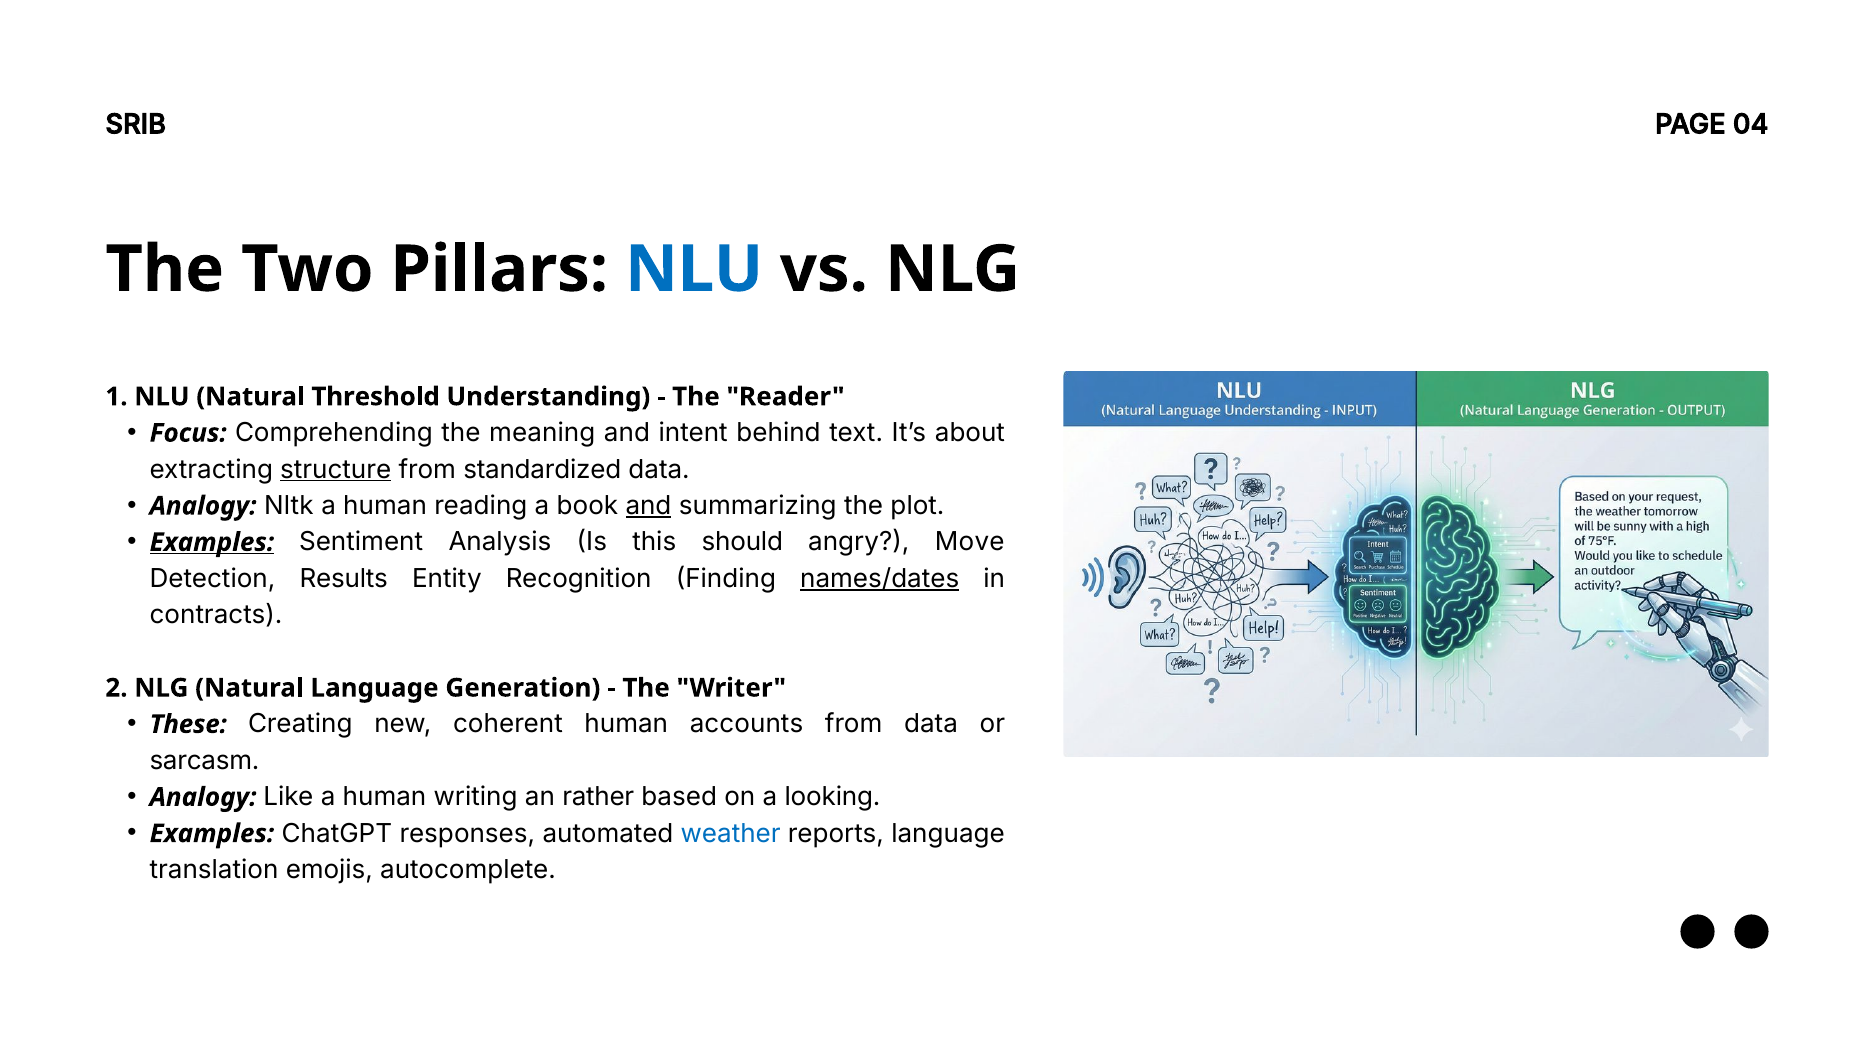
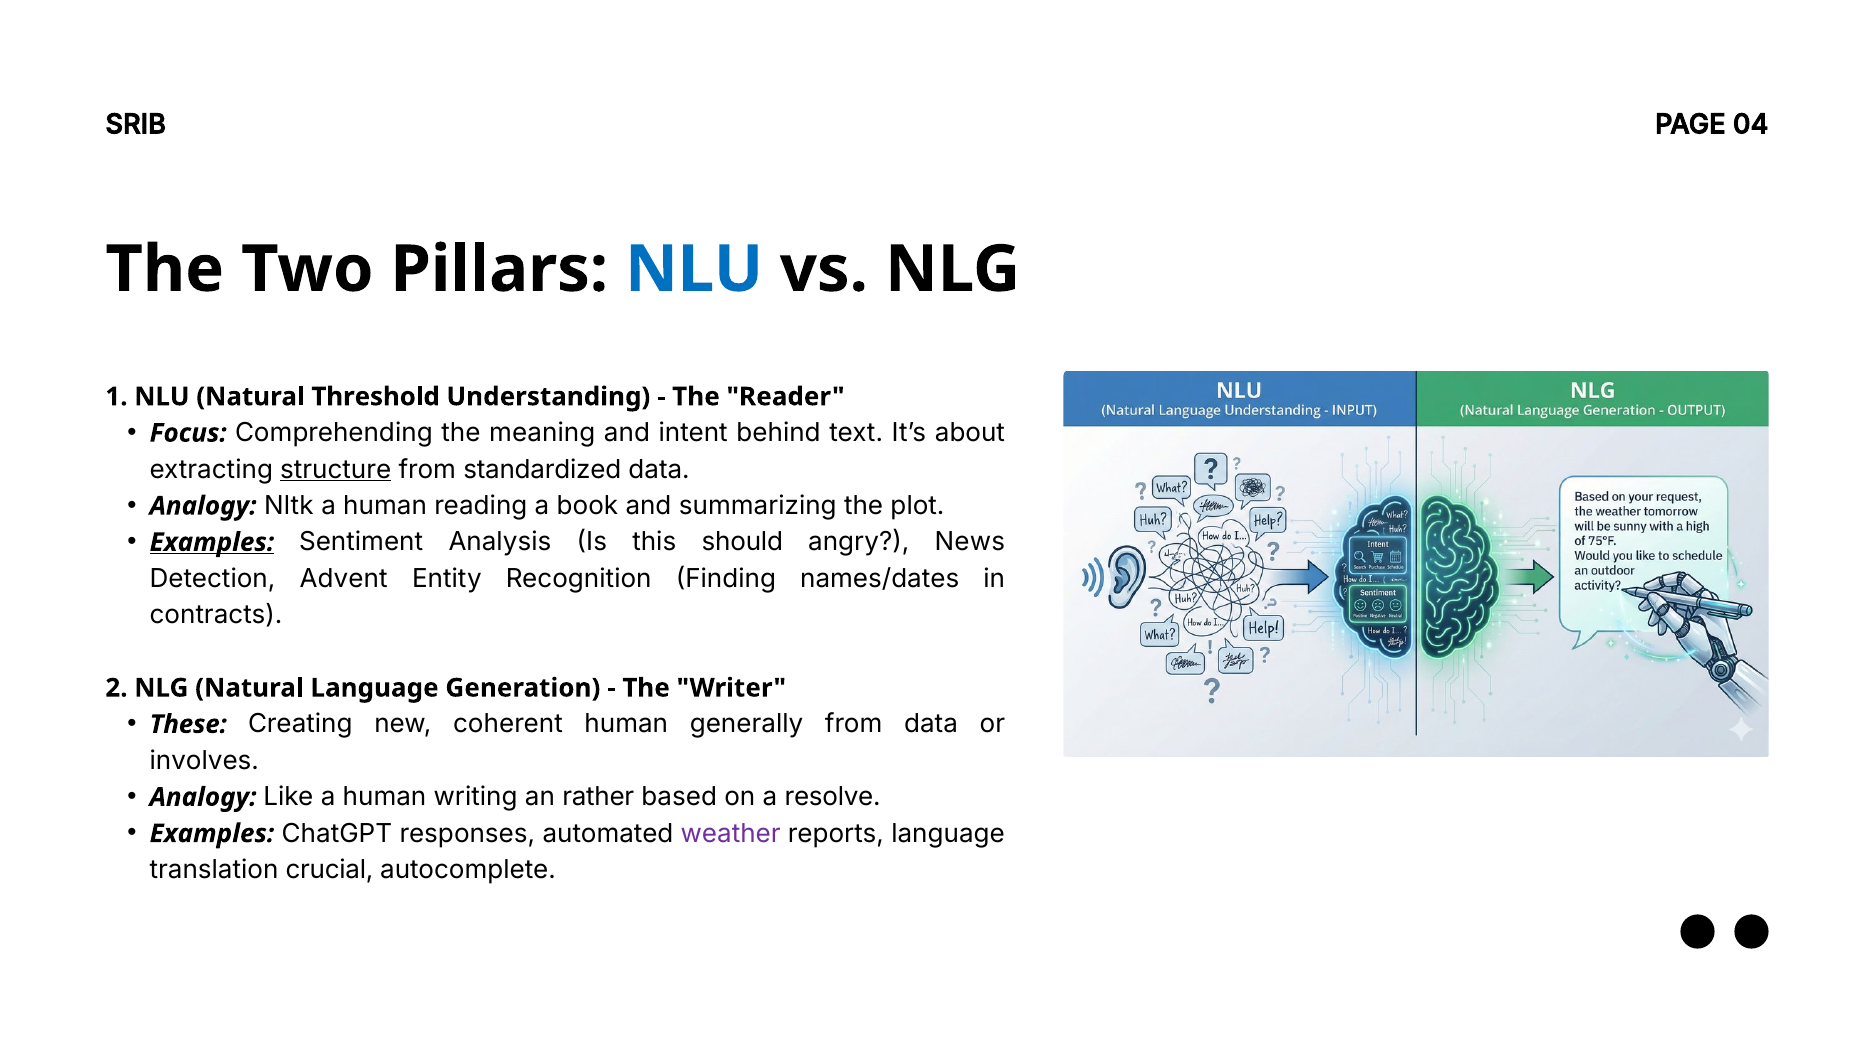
and at (648, 506) underline: present -> none
Move: Move -> News
Results: Results -> Advent
names/dates underline: present -> none
accounts: accounts -> generally
sarcasm: sarcasm -> involves
looking: looking -> resolve
weather colour: blue -> purple
emojis: emojis -> crucial
